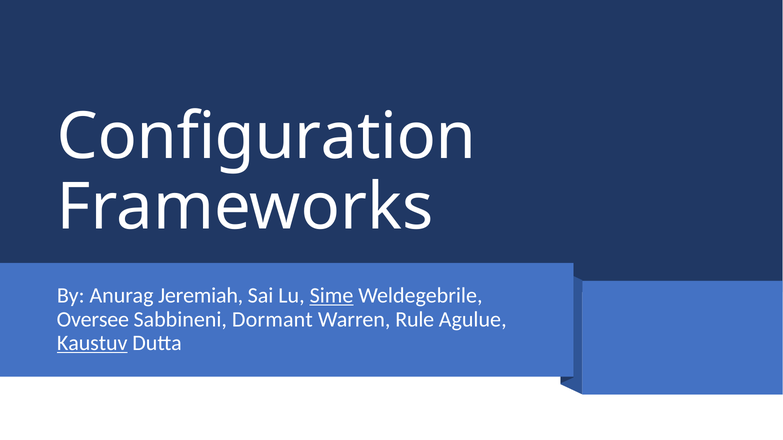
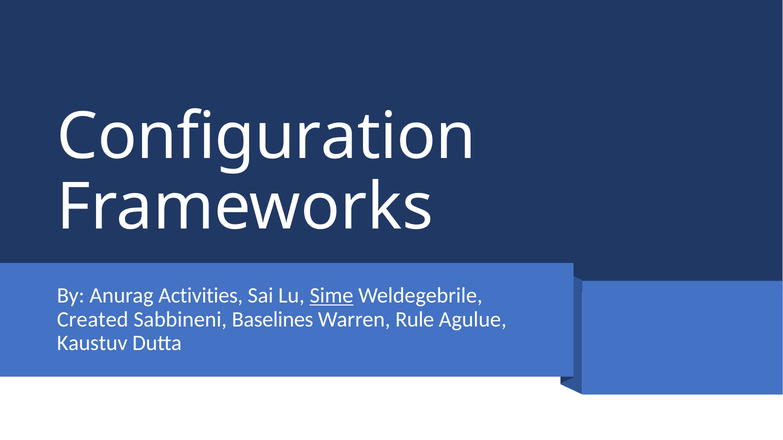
Jeremiah: Jeremiah -> Activities
Oversee: Oversee -> Created
Dormant: Dormant -> Baselines
Kaustuv underline: present -> none
